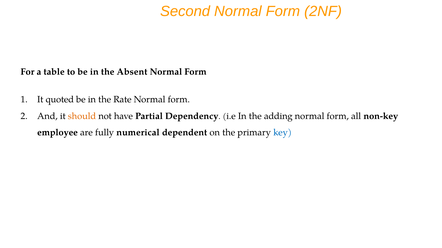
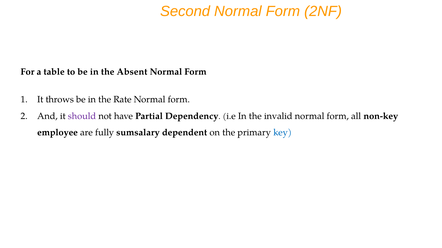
quoted: quoted -> throws
should colour: orange -> purple
adding: adding -> invalid
numerical: numerical -> sumsalary
